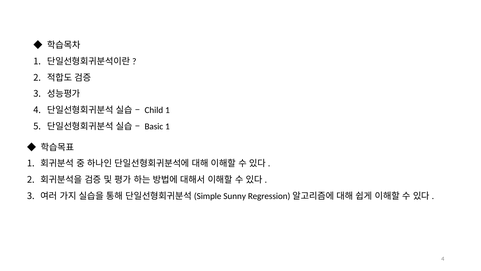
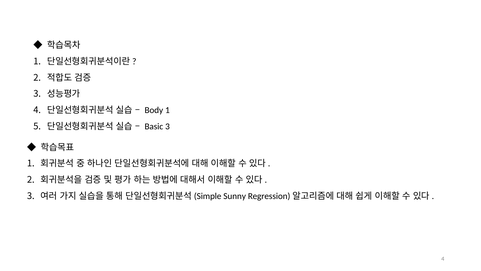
Child: Child -> Body
Basic 1: 1 -> 3
